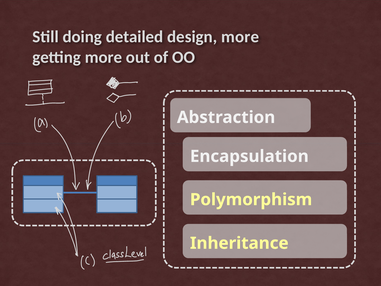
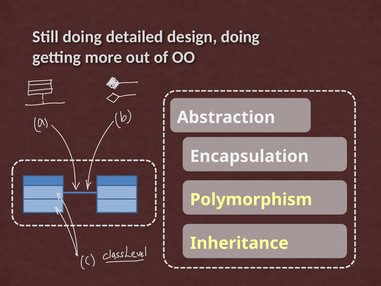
design more: more -> doing
